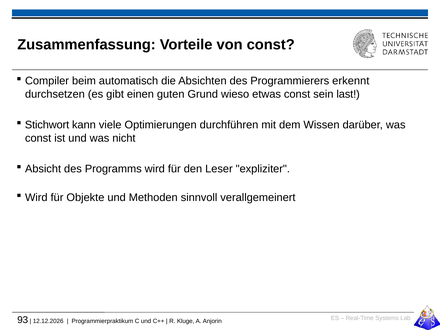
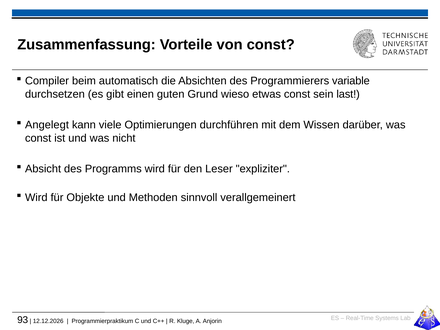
erkennt: erkennt -> variable
Stichwort: Stichwort -> Angelegt
